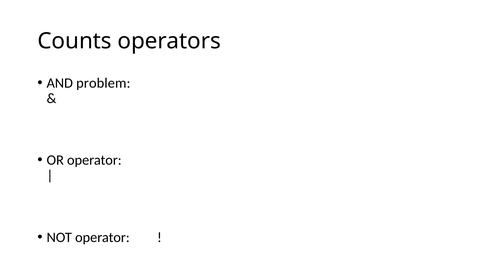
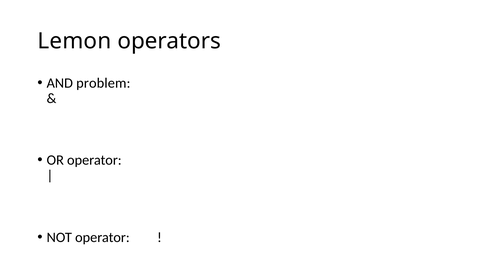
Counts: Counts -> Lemon
